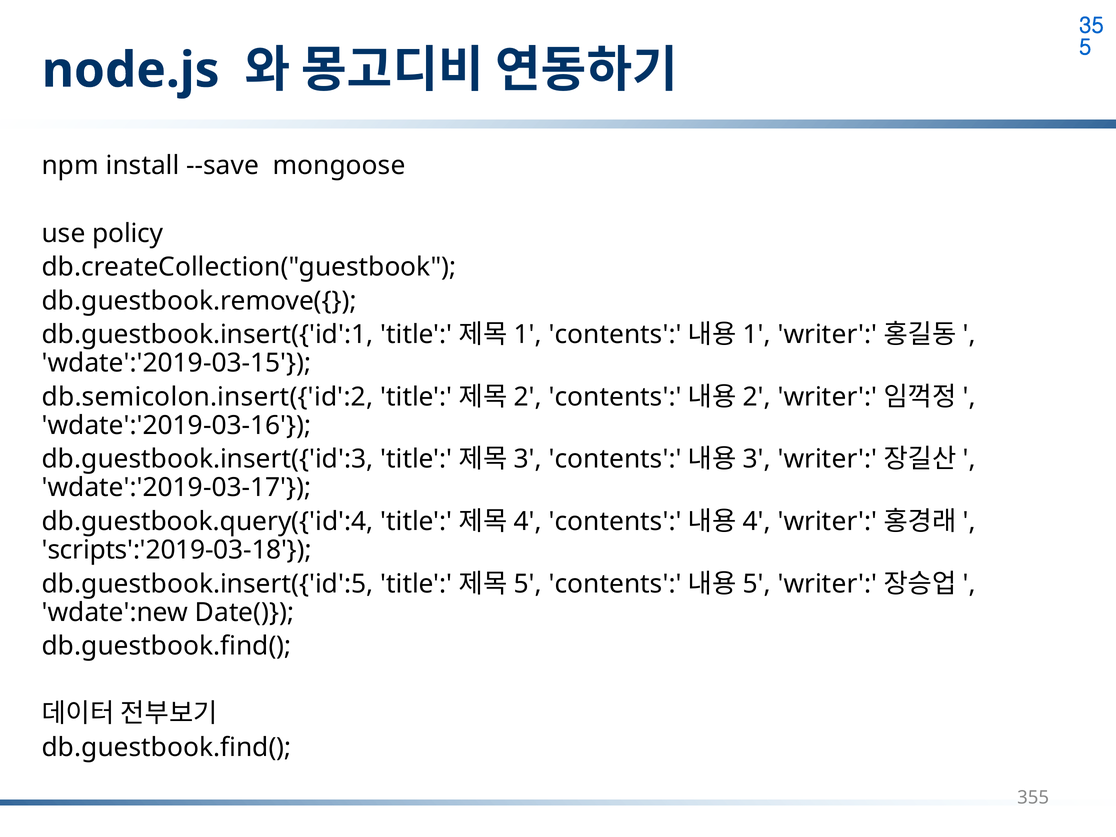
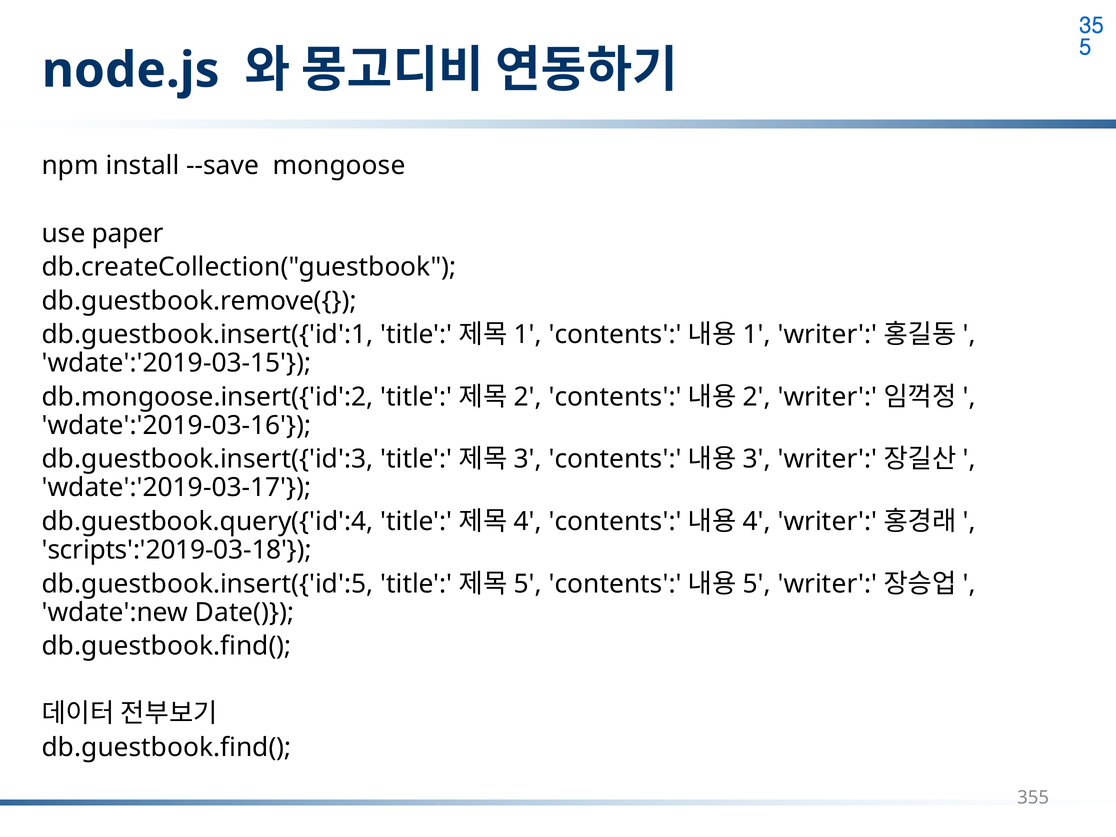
policy: policy -> paper
db.semicolon.insert({'id':2: db.semicolon.insert({'id':2 -> db.mongoose.insert({'id':2
